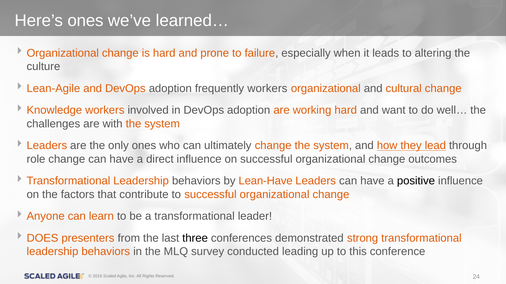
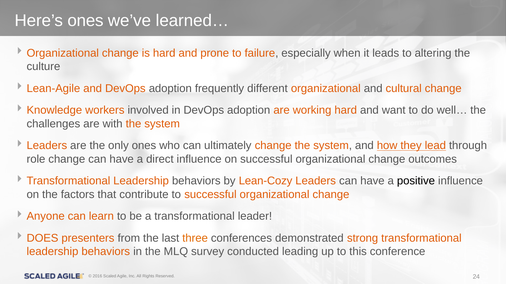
frequently workers: workers -> different
Lean-Have: Lean-Have -> Lean-Cozy
three colour: black -> orange
